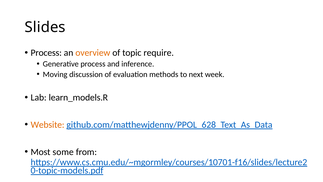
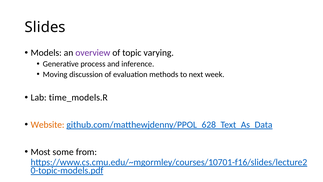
Process at (46, 53): Process -> Models
overview colour: orange -> purple
require: require -> varying
learn_models.R: learn_models.R -> time_models.R
